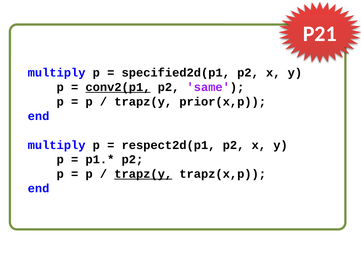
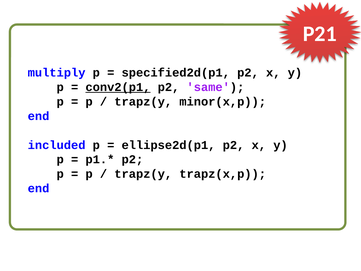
prior(x,p: prior(x,p -> minor(x,p
multiply at (57, 145): multiply -> included
respect2d(p1: respect2d(p1 -> ellipse2d(p1
trapz(y at (143, 174) underline: present -> none
